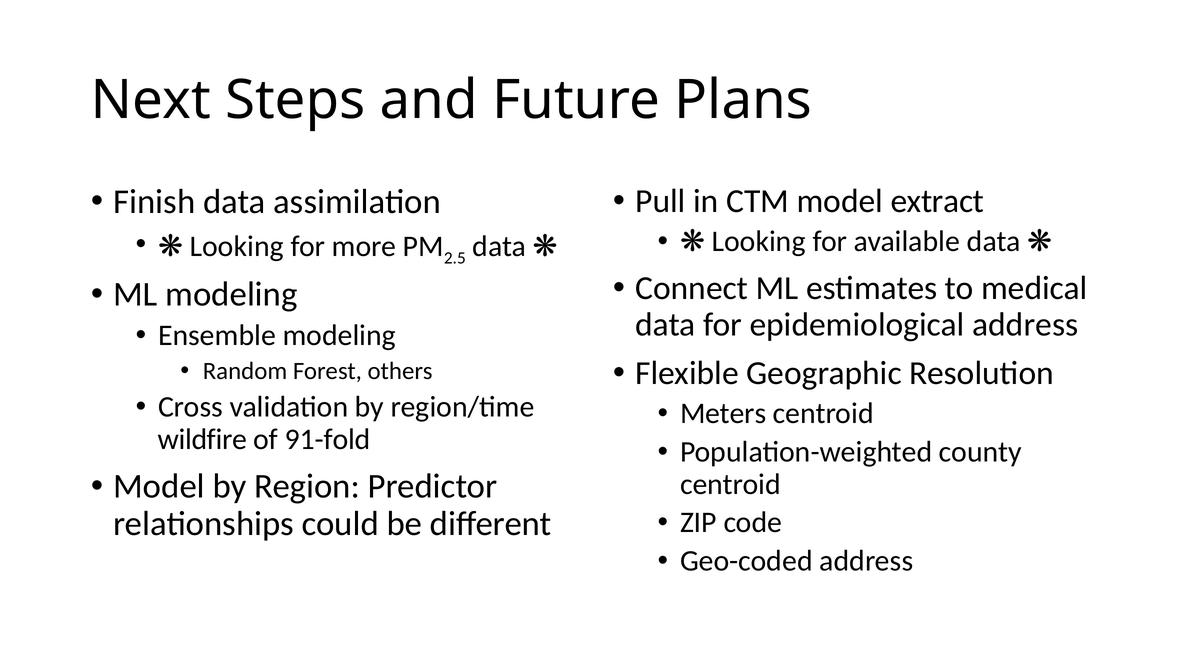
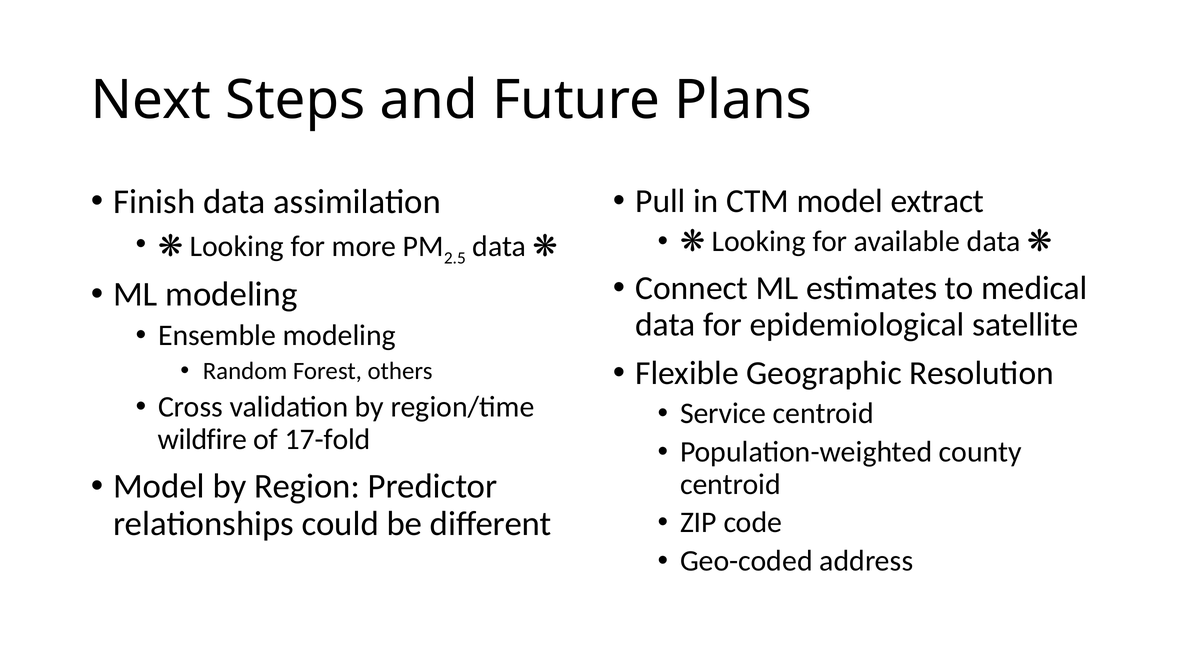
epidemiological address: address -> satellite
Meters: Meters -> Service
91-fold: 91-fold -> 17-fold
